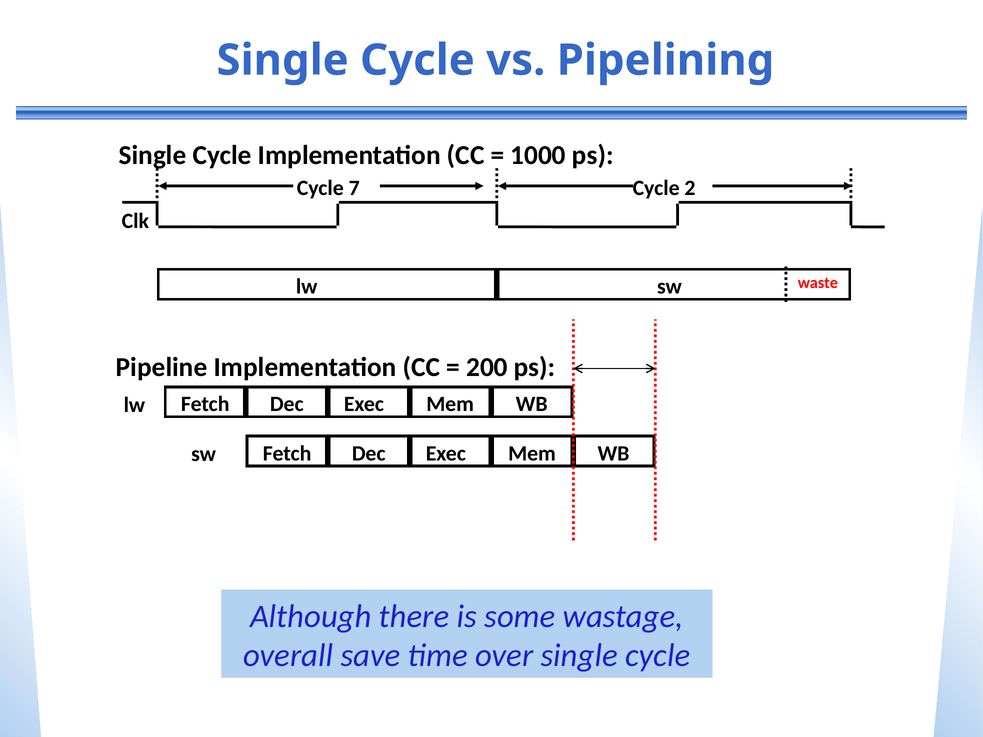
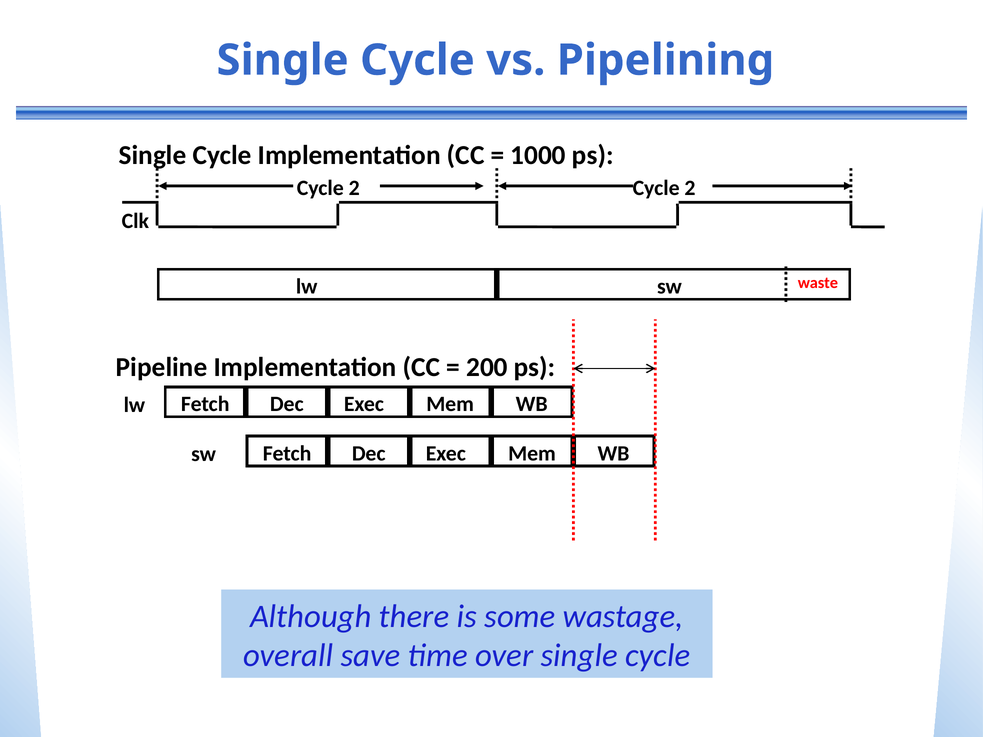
7 at (354, 188): 7 -> 2
